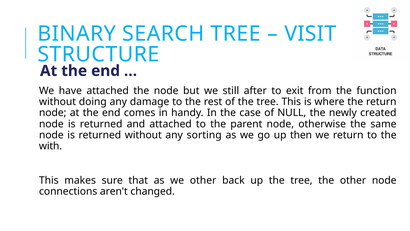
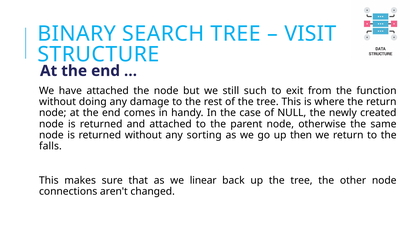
after: after -> such
with: with -> falls
we other: other -> linear
